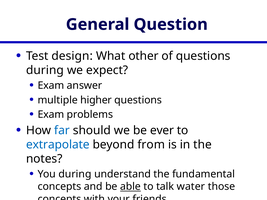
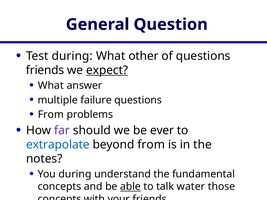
Test design: design -> during
during at (45, 70): during -> friends
expect underline: none -> present
Exam at (51, 86): Exam -> What
higher: higher -> failure
Exam at (51, 115): Exam -> From
far colour: blue -> purple
